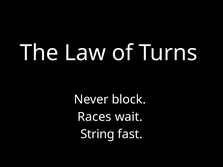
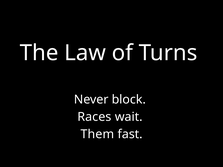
String: String -> Them
